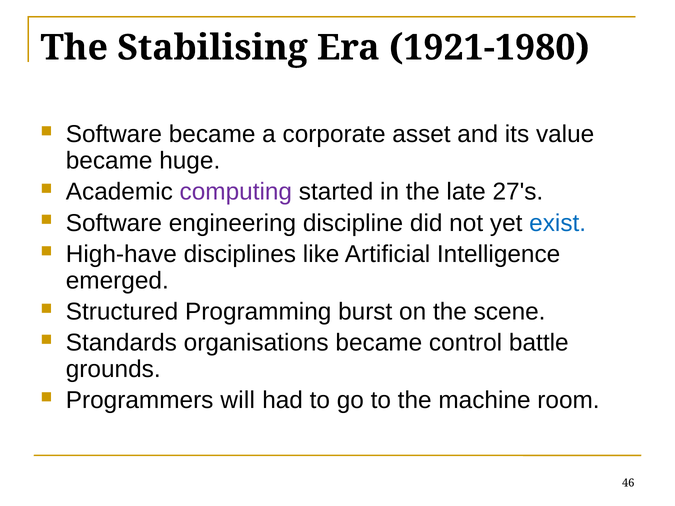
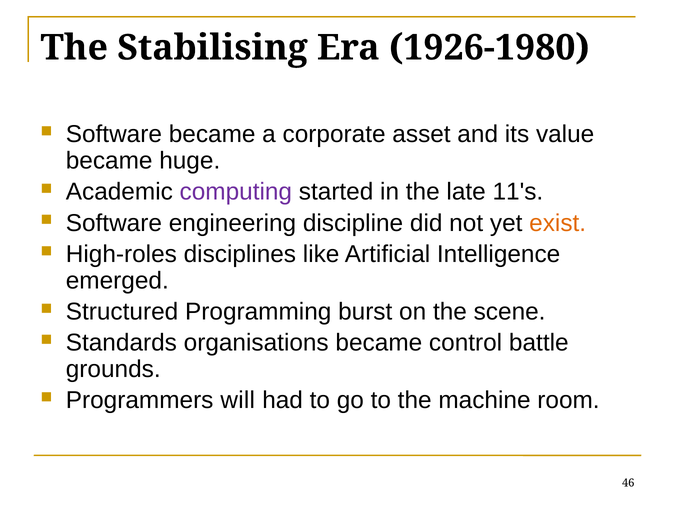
1921-1980: 1921-1980 -> 1926-1980
27's: 27's -> 11's
exist colour: blue -> orange
High-have: High-have -> High-roles
